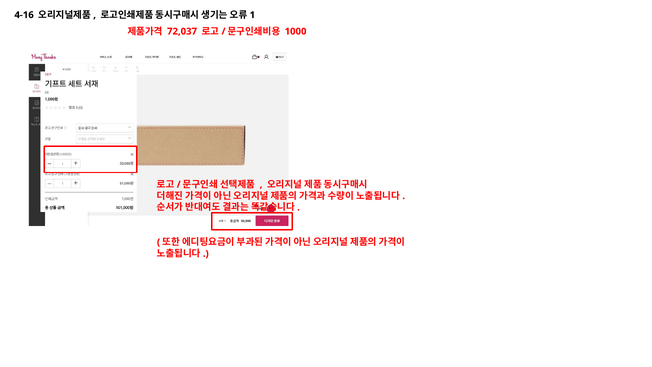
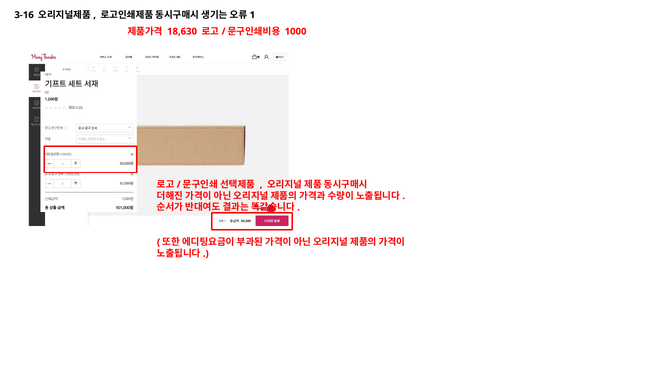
4-16: 4-16 -> 3-16
72,037: 72,037 -> 18,630
